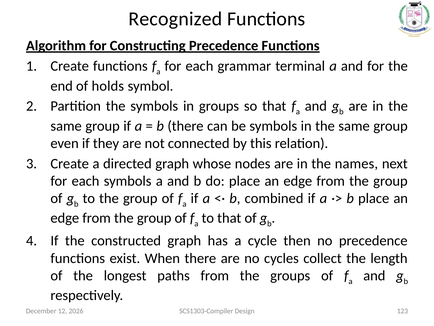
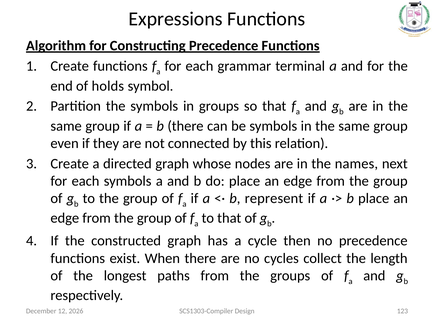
Recognized: Recognized -> Expressions
combined: combined -> represent
